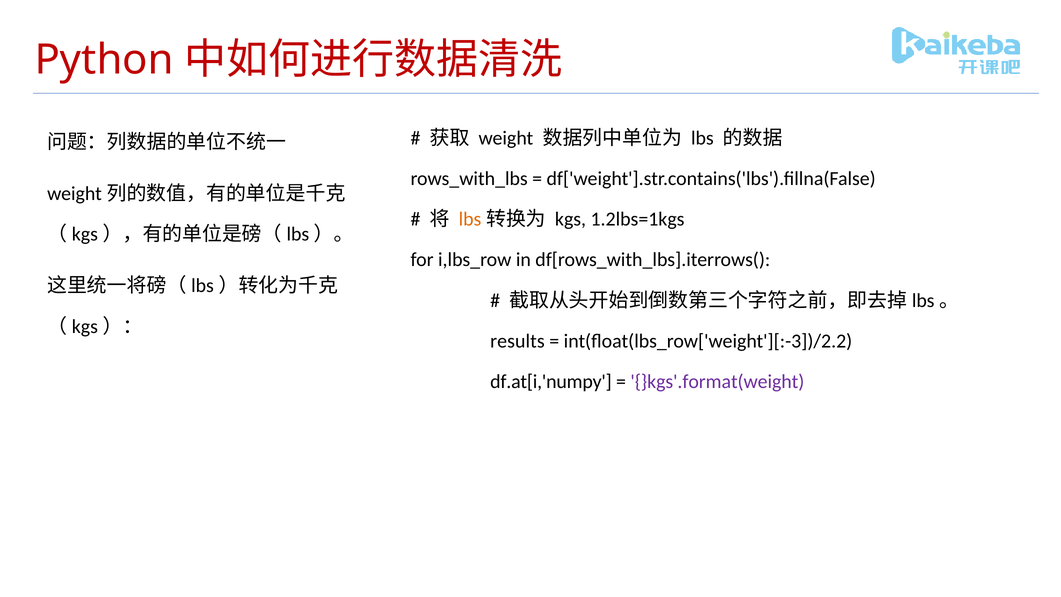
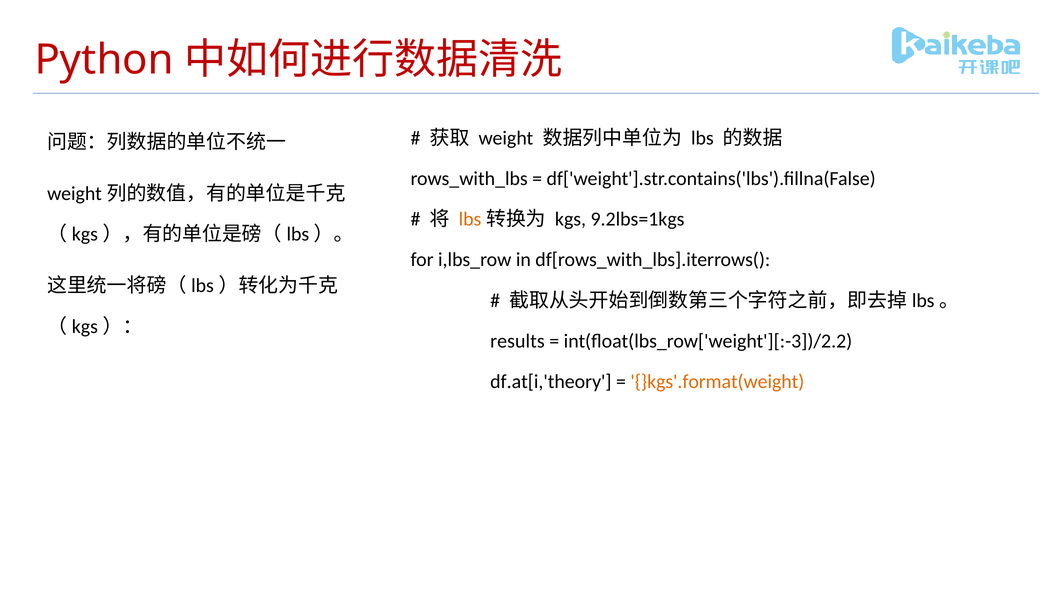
1.2lbs=1kgs: 1.2lbs=1kgs -> 9.2lbs=1kgs
df.at[i,'numpy: df.at[i,'numpy -> df.at[i,'theory
}kgs'.format(weight colour: purple -> orange
